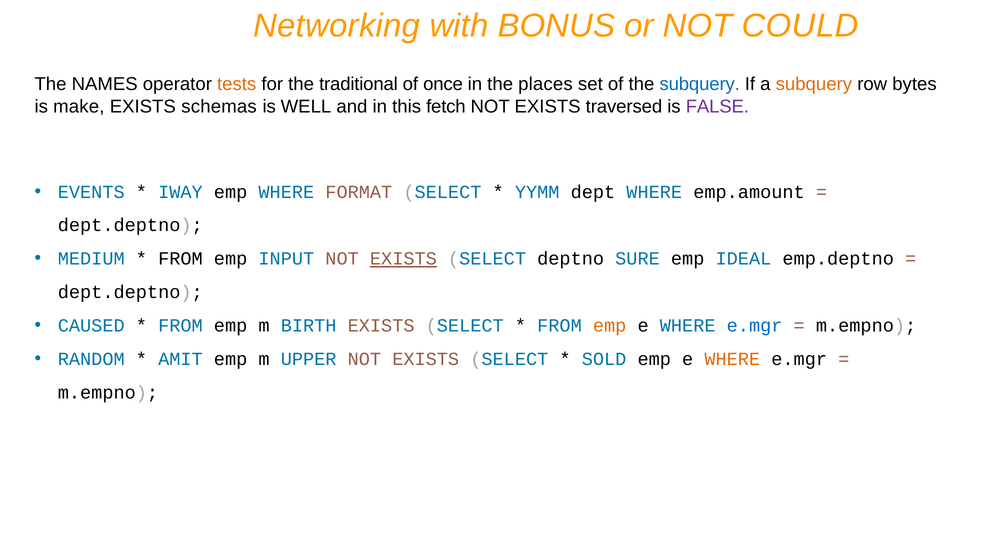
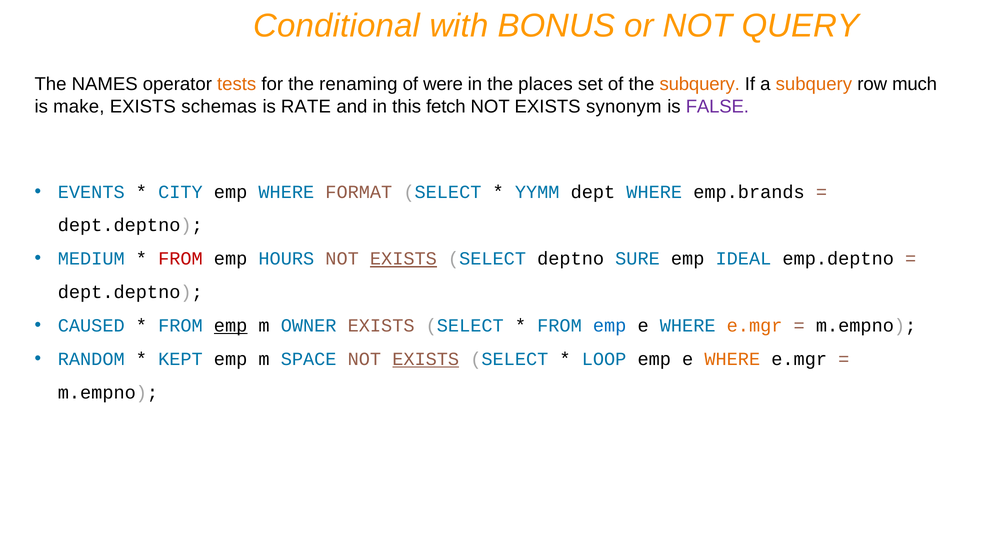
Networking: Networking -> Conditional
COULD: COULD -> QUERY
traditional: traditional -> renaming
once: once -> were
subquery at (700, 84) colour: blue -> orange
bytes: bytes -> much
WELL: WELL -> RATE
traversed: traversed -> synonym
IWAY: IWAY -> CITY
emp.amount: emp.amount -> emp.brands
FROM at (180, 259) colour: black -> red
INPUT: INPUT -> HOURS
emp at (231, 326) underline: none -> present
BIRTH: BIRTH -> OWNER
emp at (610, 326) colour: orange -> blue
e.mgr at (755, 326) colour: blue -> orange
AMIT: AMIT -> KEPT
UPPER: UPPER -> SPACE
EXISTS at (426, 359) underline: none -> present
SOLD: SOLD -> LOOP
